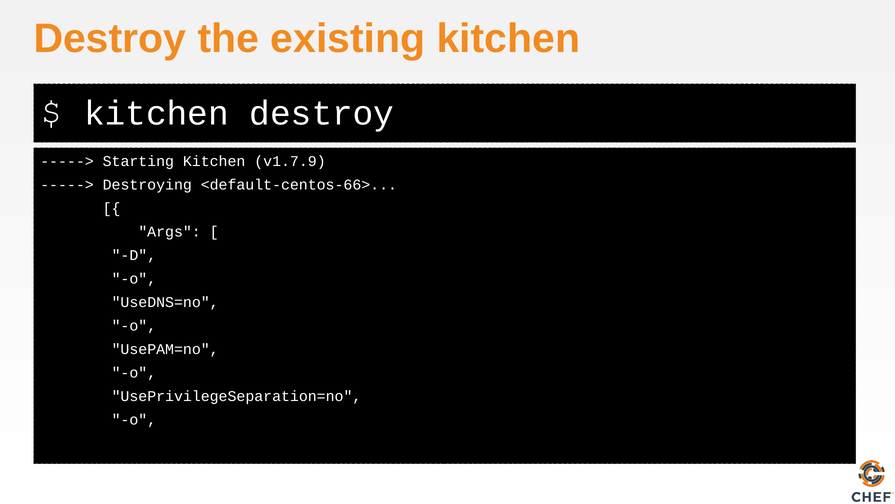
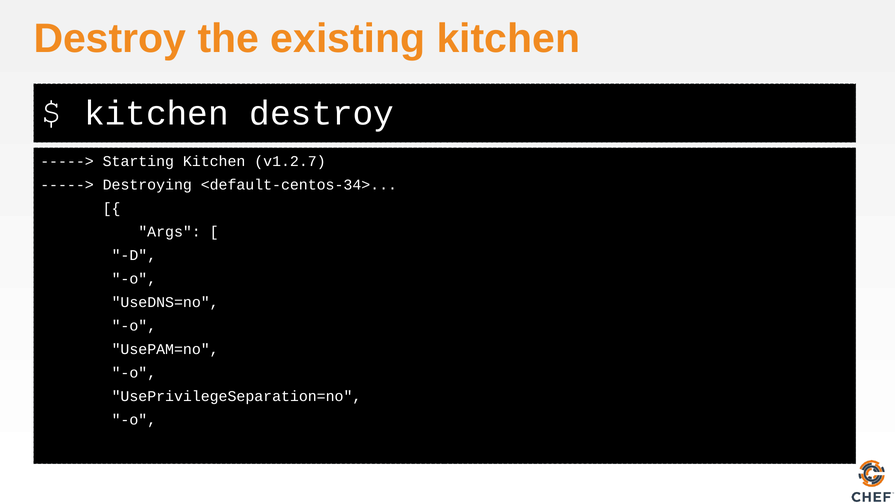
v1.7.9: v1.7.9 -> v1.2.7
<default-centos-66>: <default-centos-66> -> <default-centos-34>
